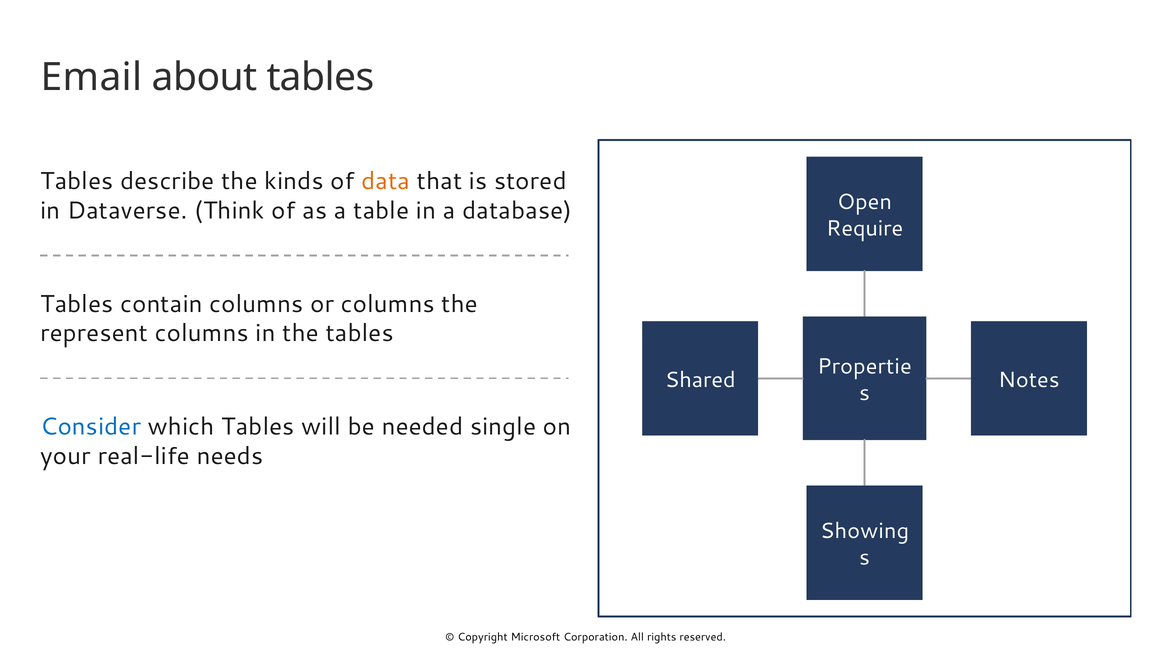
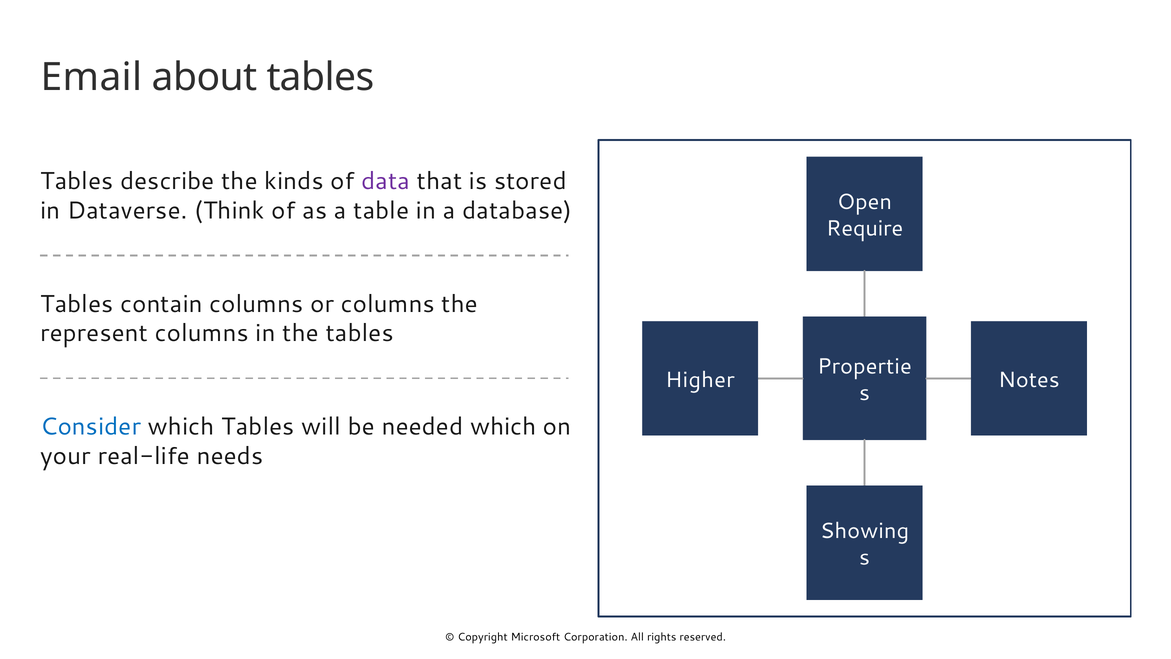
data colour: orange -> purple
Shared: Shared -> Higher
needed single: single -> which
